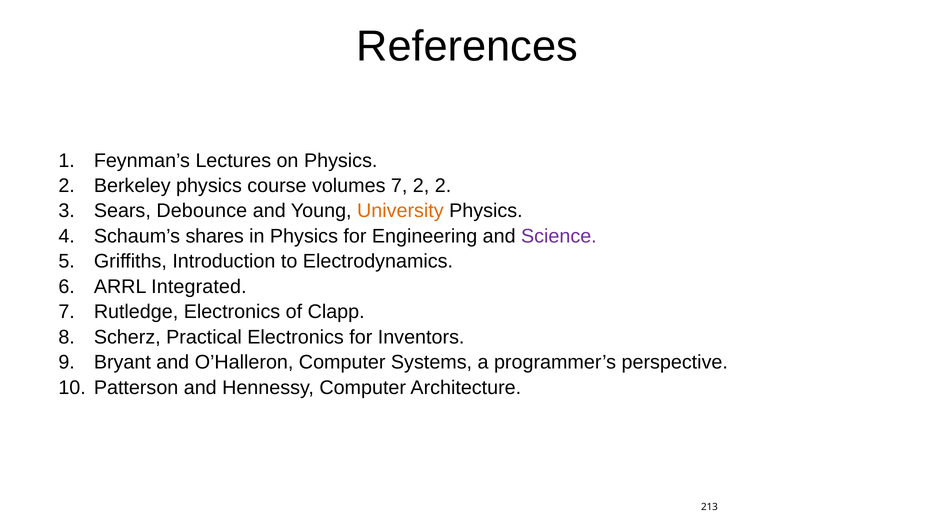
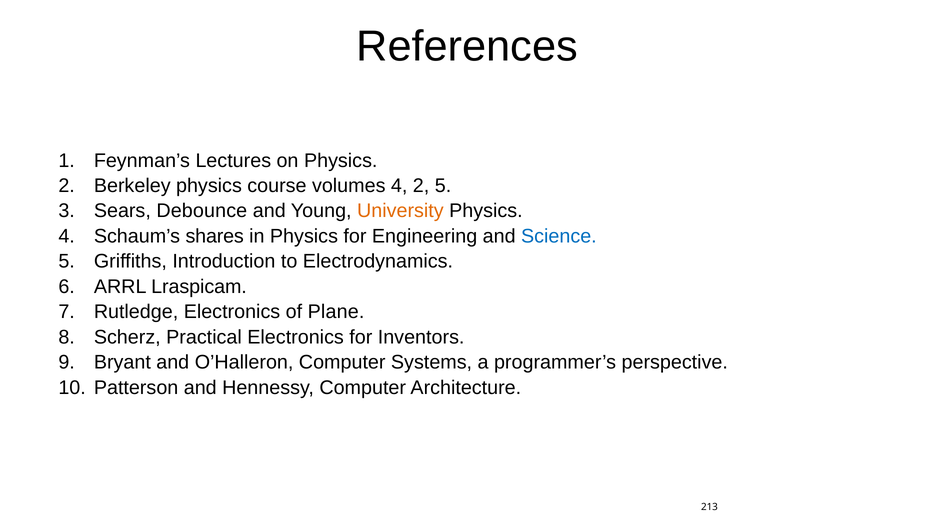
volumes 7: 7 -> 4
2 2: 2 -> 5
Science colour: purple -> blue
Integrated: Integrated -> Lraspicam
Clapp: Clapp -> Plane
